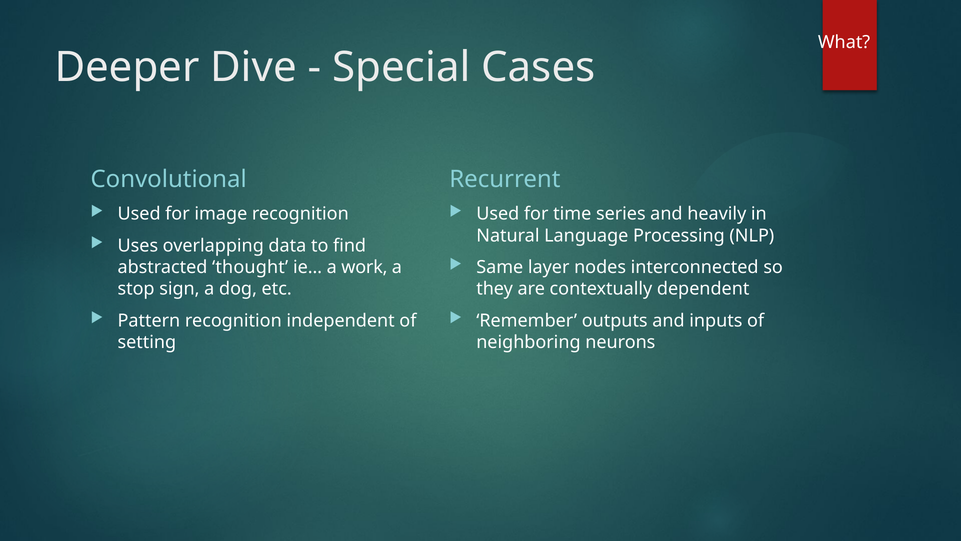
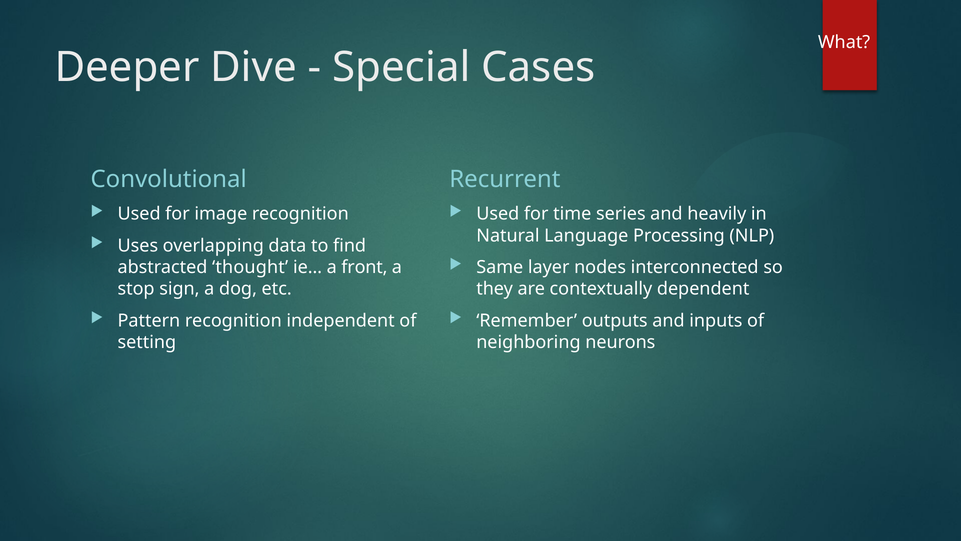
work: work -> front
